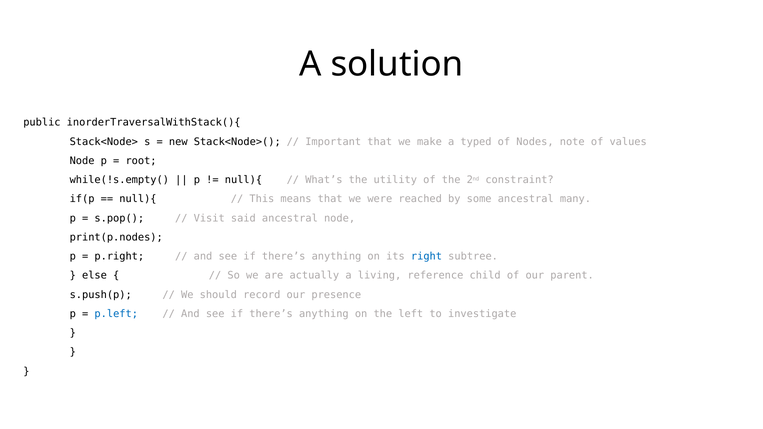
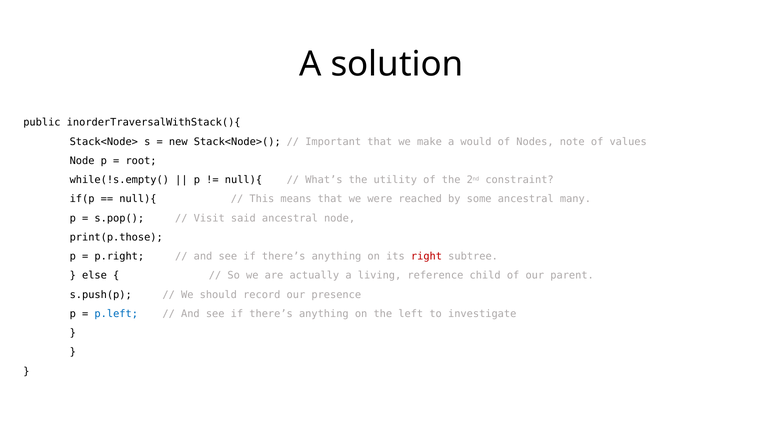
typed: typed -> would
print(p.nodes: print(p.nodes -> print(p.those
right colour: blue -> red
